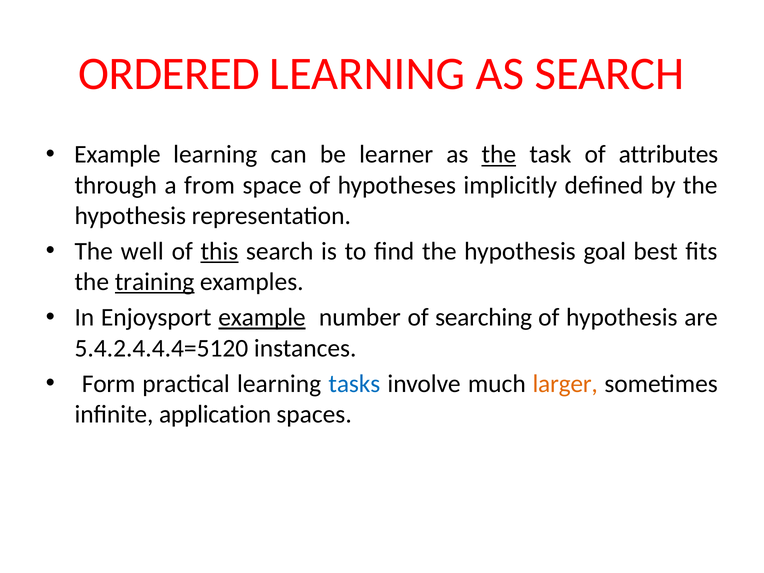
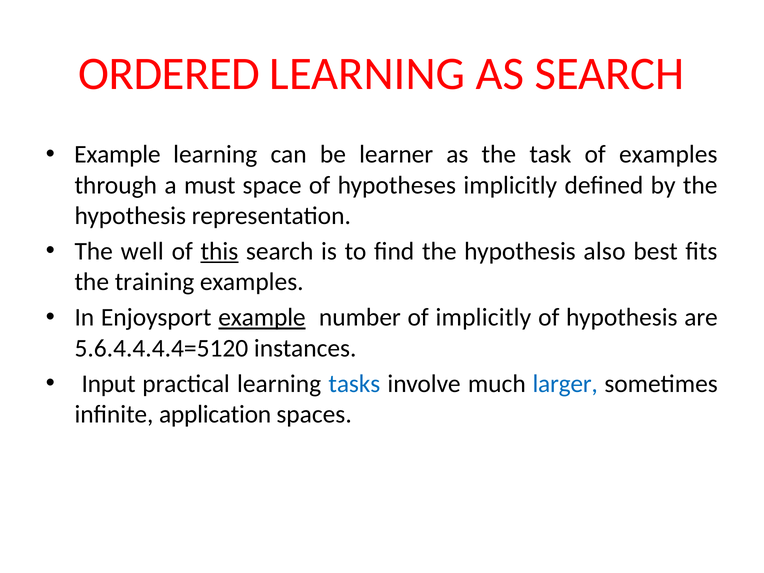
the at (499, 155) underline: present -> none
of attributes: attributes -> examples
from: from -> must
goal: goal -> also
training underline: present -> none
of searching: searching -> implicitly
5.4.2.4.4.4=5120: 5.4.2.4.4.4=5120 -> 5.6.4.4.4.4=5120
Form: Form -> Input
larger colour: orange -> blue
